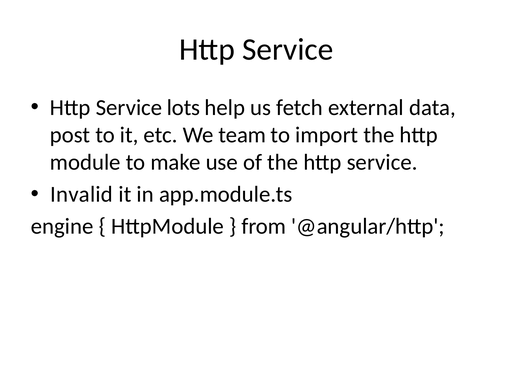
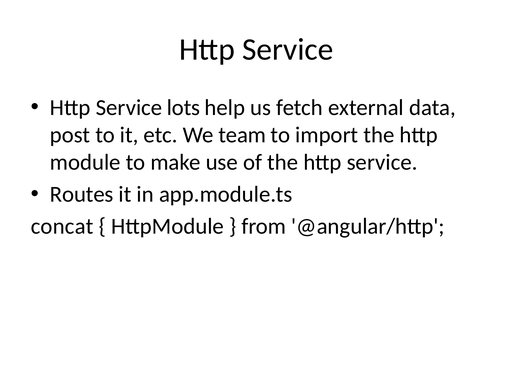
Invalid: Invalid -> Routes
engine: engine -> concat
